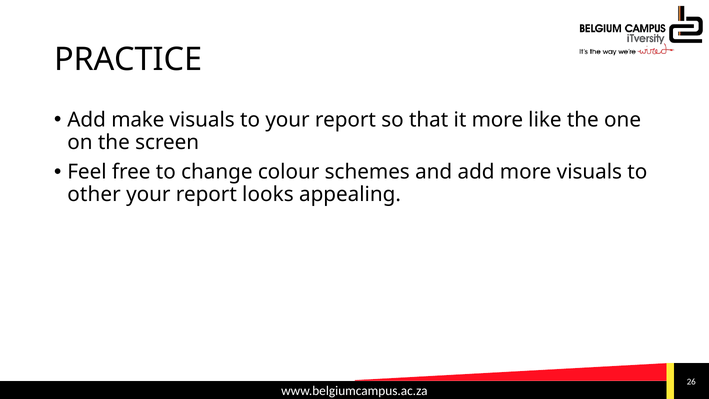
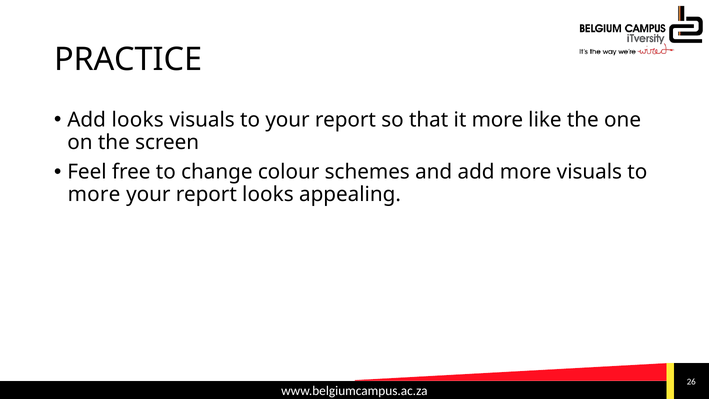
Add make: make -> looks
other at (94, 194): other -> more
